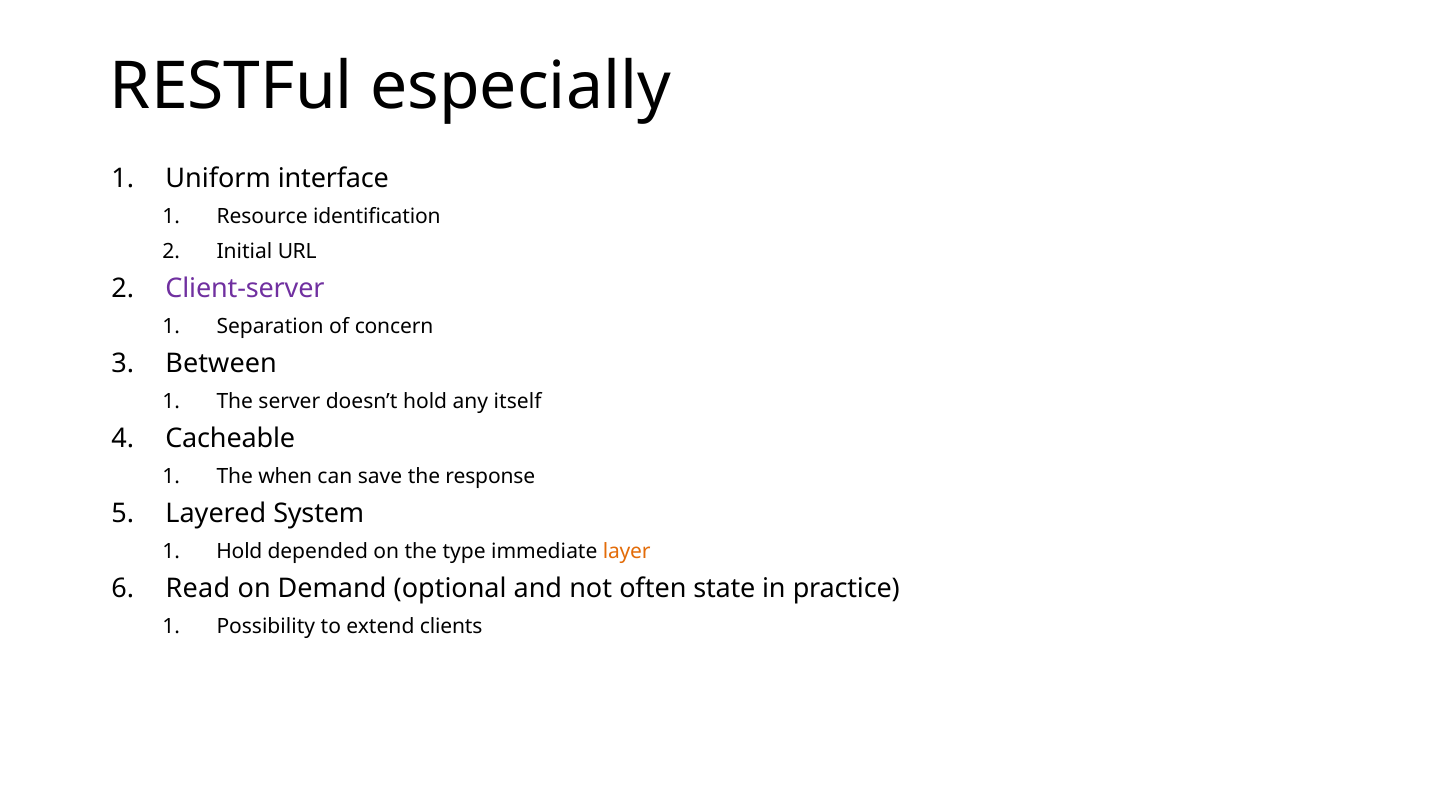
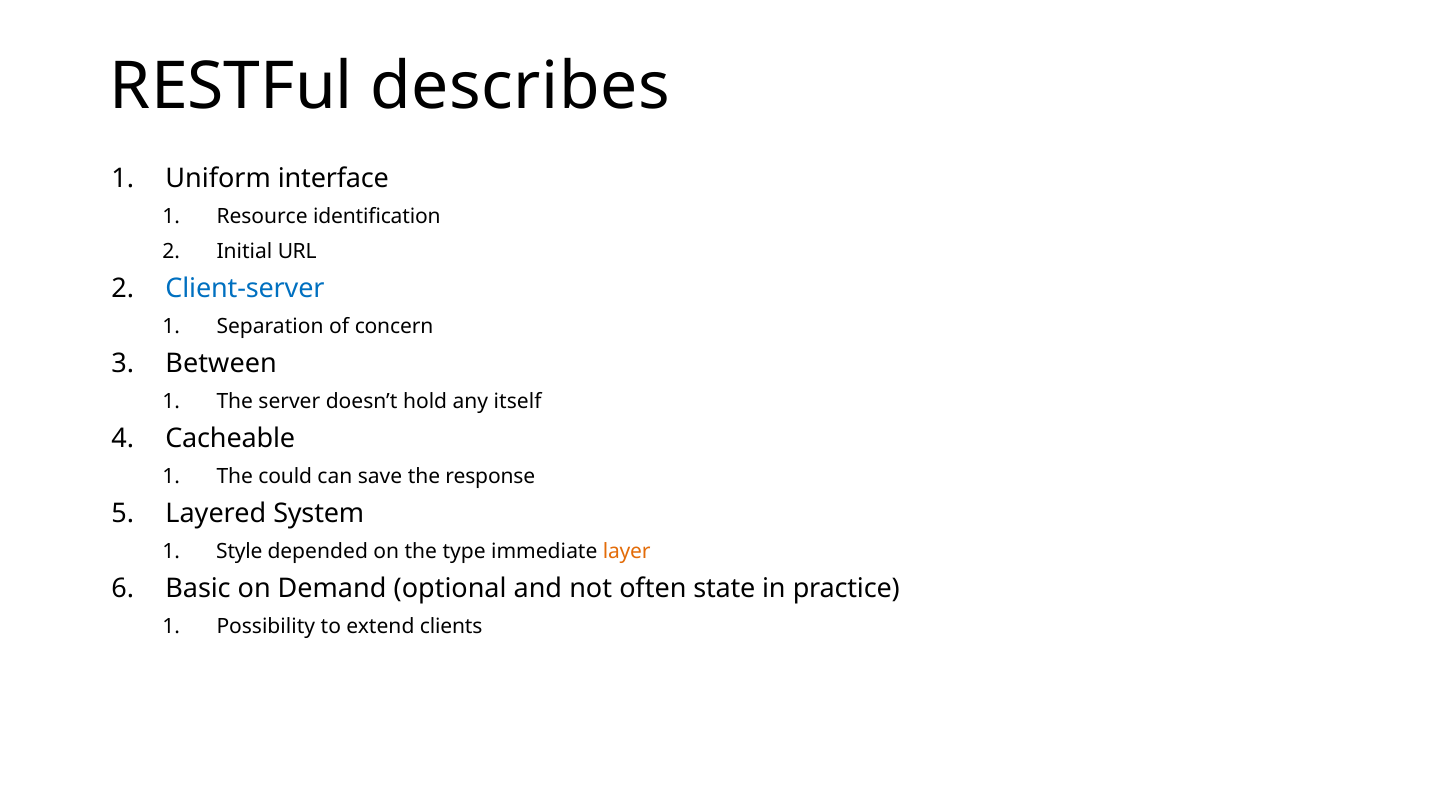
especially: especially -> describes
Client-server colour: purple -> blue
when: when -> could
Hold at (239, 552): Hold -> Style
Read: Read -> Basic
